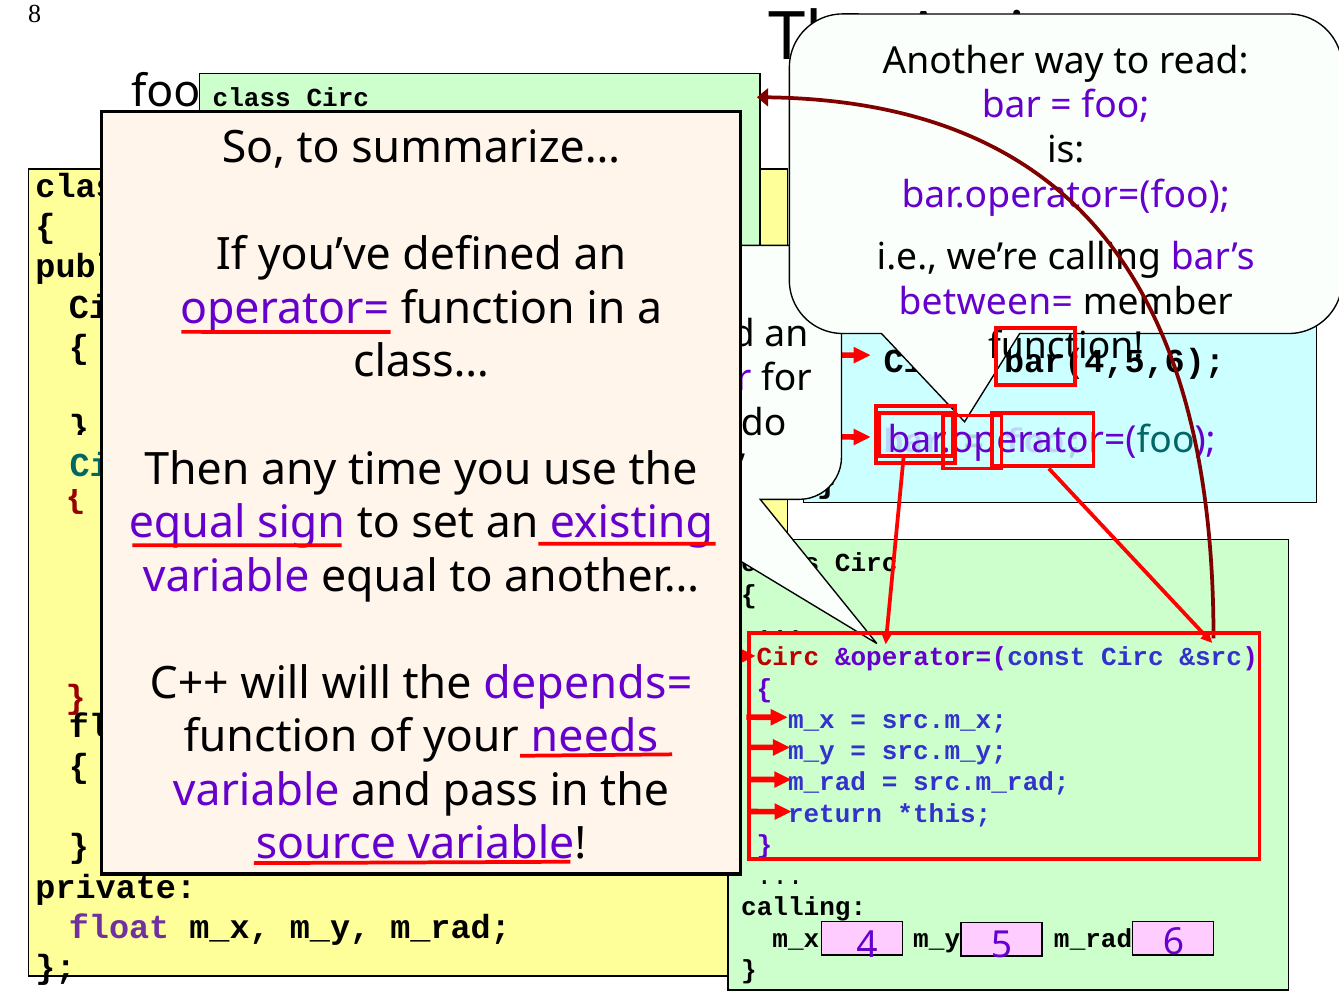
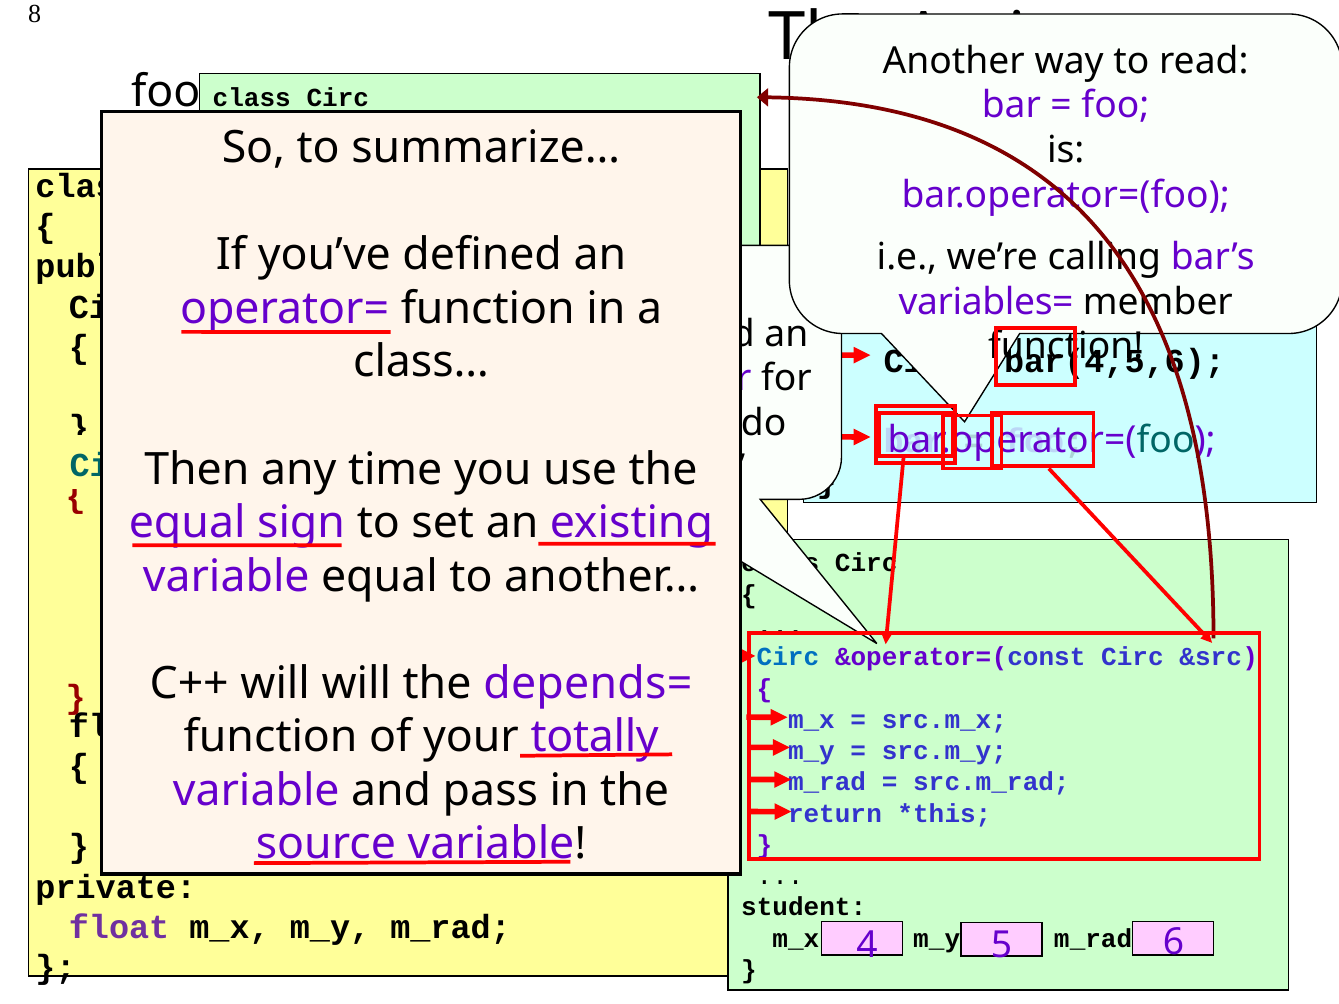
between=: between= -> variables=
Circ at (788, 657) colour: red -> blue
needs: needs -> totally
calling at (804, 907): calling -> student
